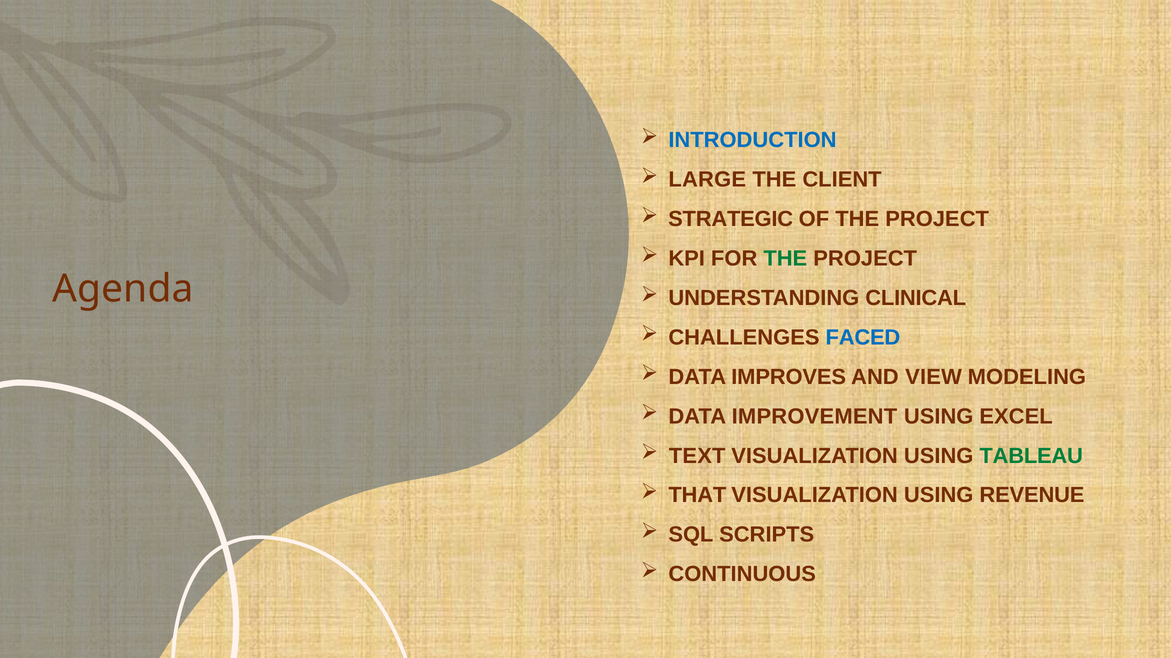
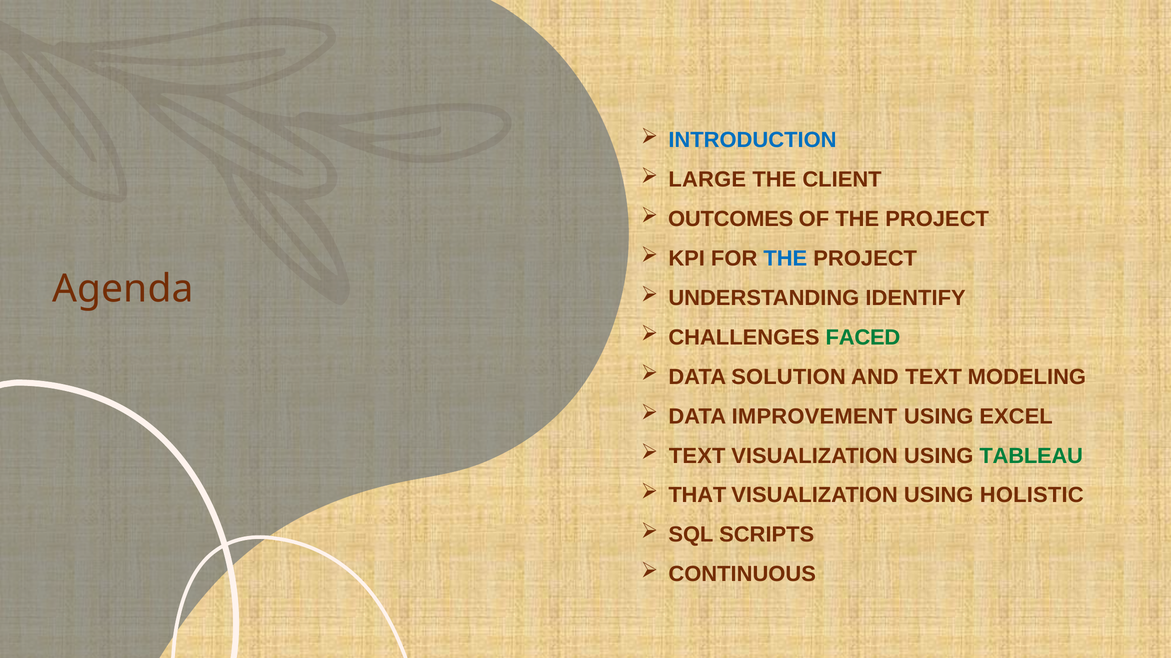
STRATEGIC: STRATEGIC -> OUTCOMES
THE at (785, 259) colour: green -> blue
CLINICAL: CLINICAL -> IDENTIFY
FACED colour: blue -> green
IMPROVES: IMPROVES -> SOLUTION
AND VIEW: VIEW -> TEXT
REVENUE: REVENUE -> HOLISTIC
